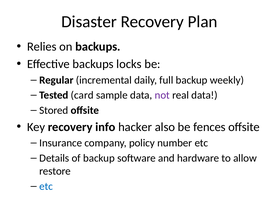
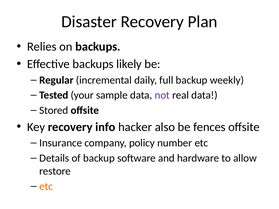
locks: locks -> likely
card: card -> your
etc at (46, 187) colour: blue -> orange
